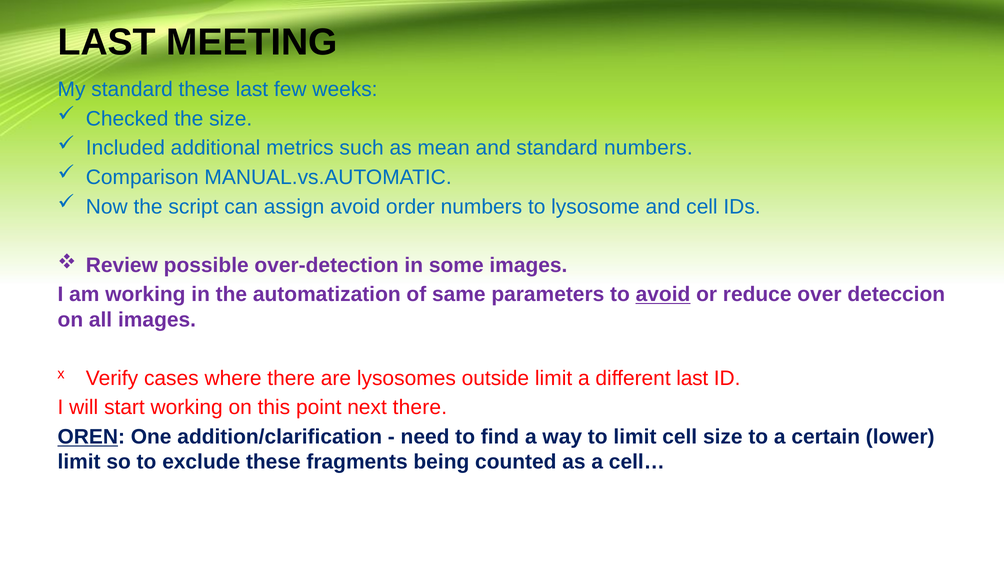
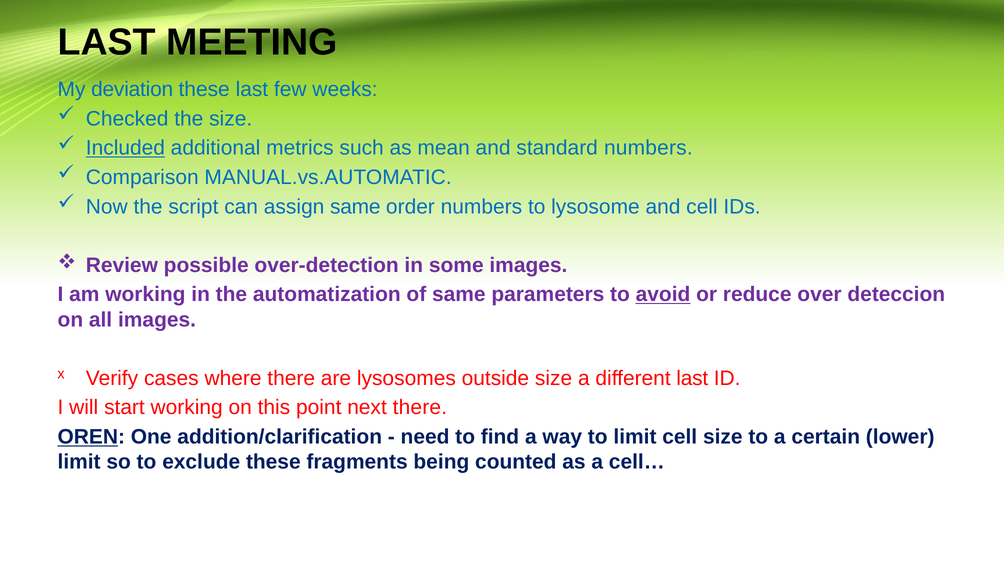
My standard: standard -> deviation
Included underline: none -> present
assign avoid: avoid -> same
outside limit: limit -> size
